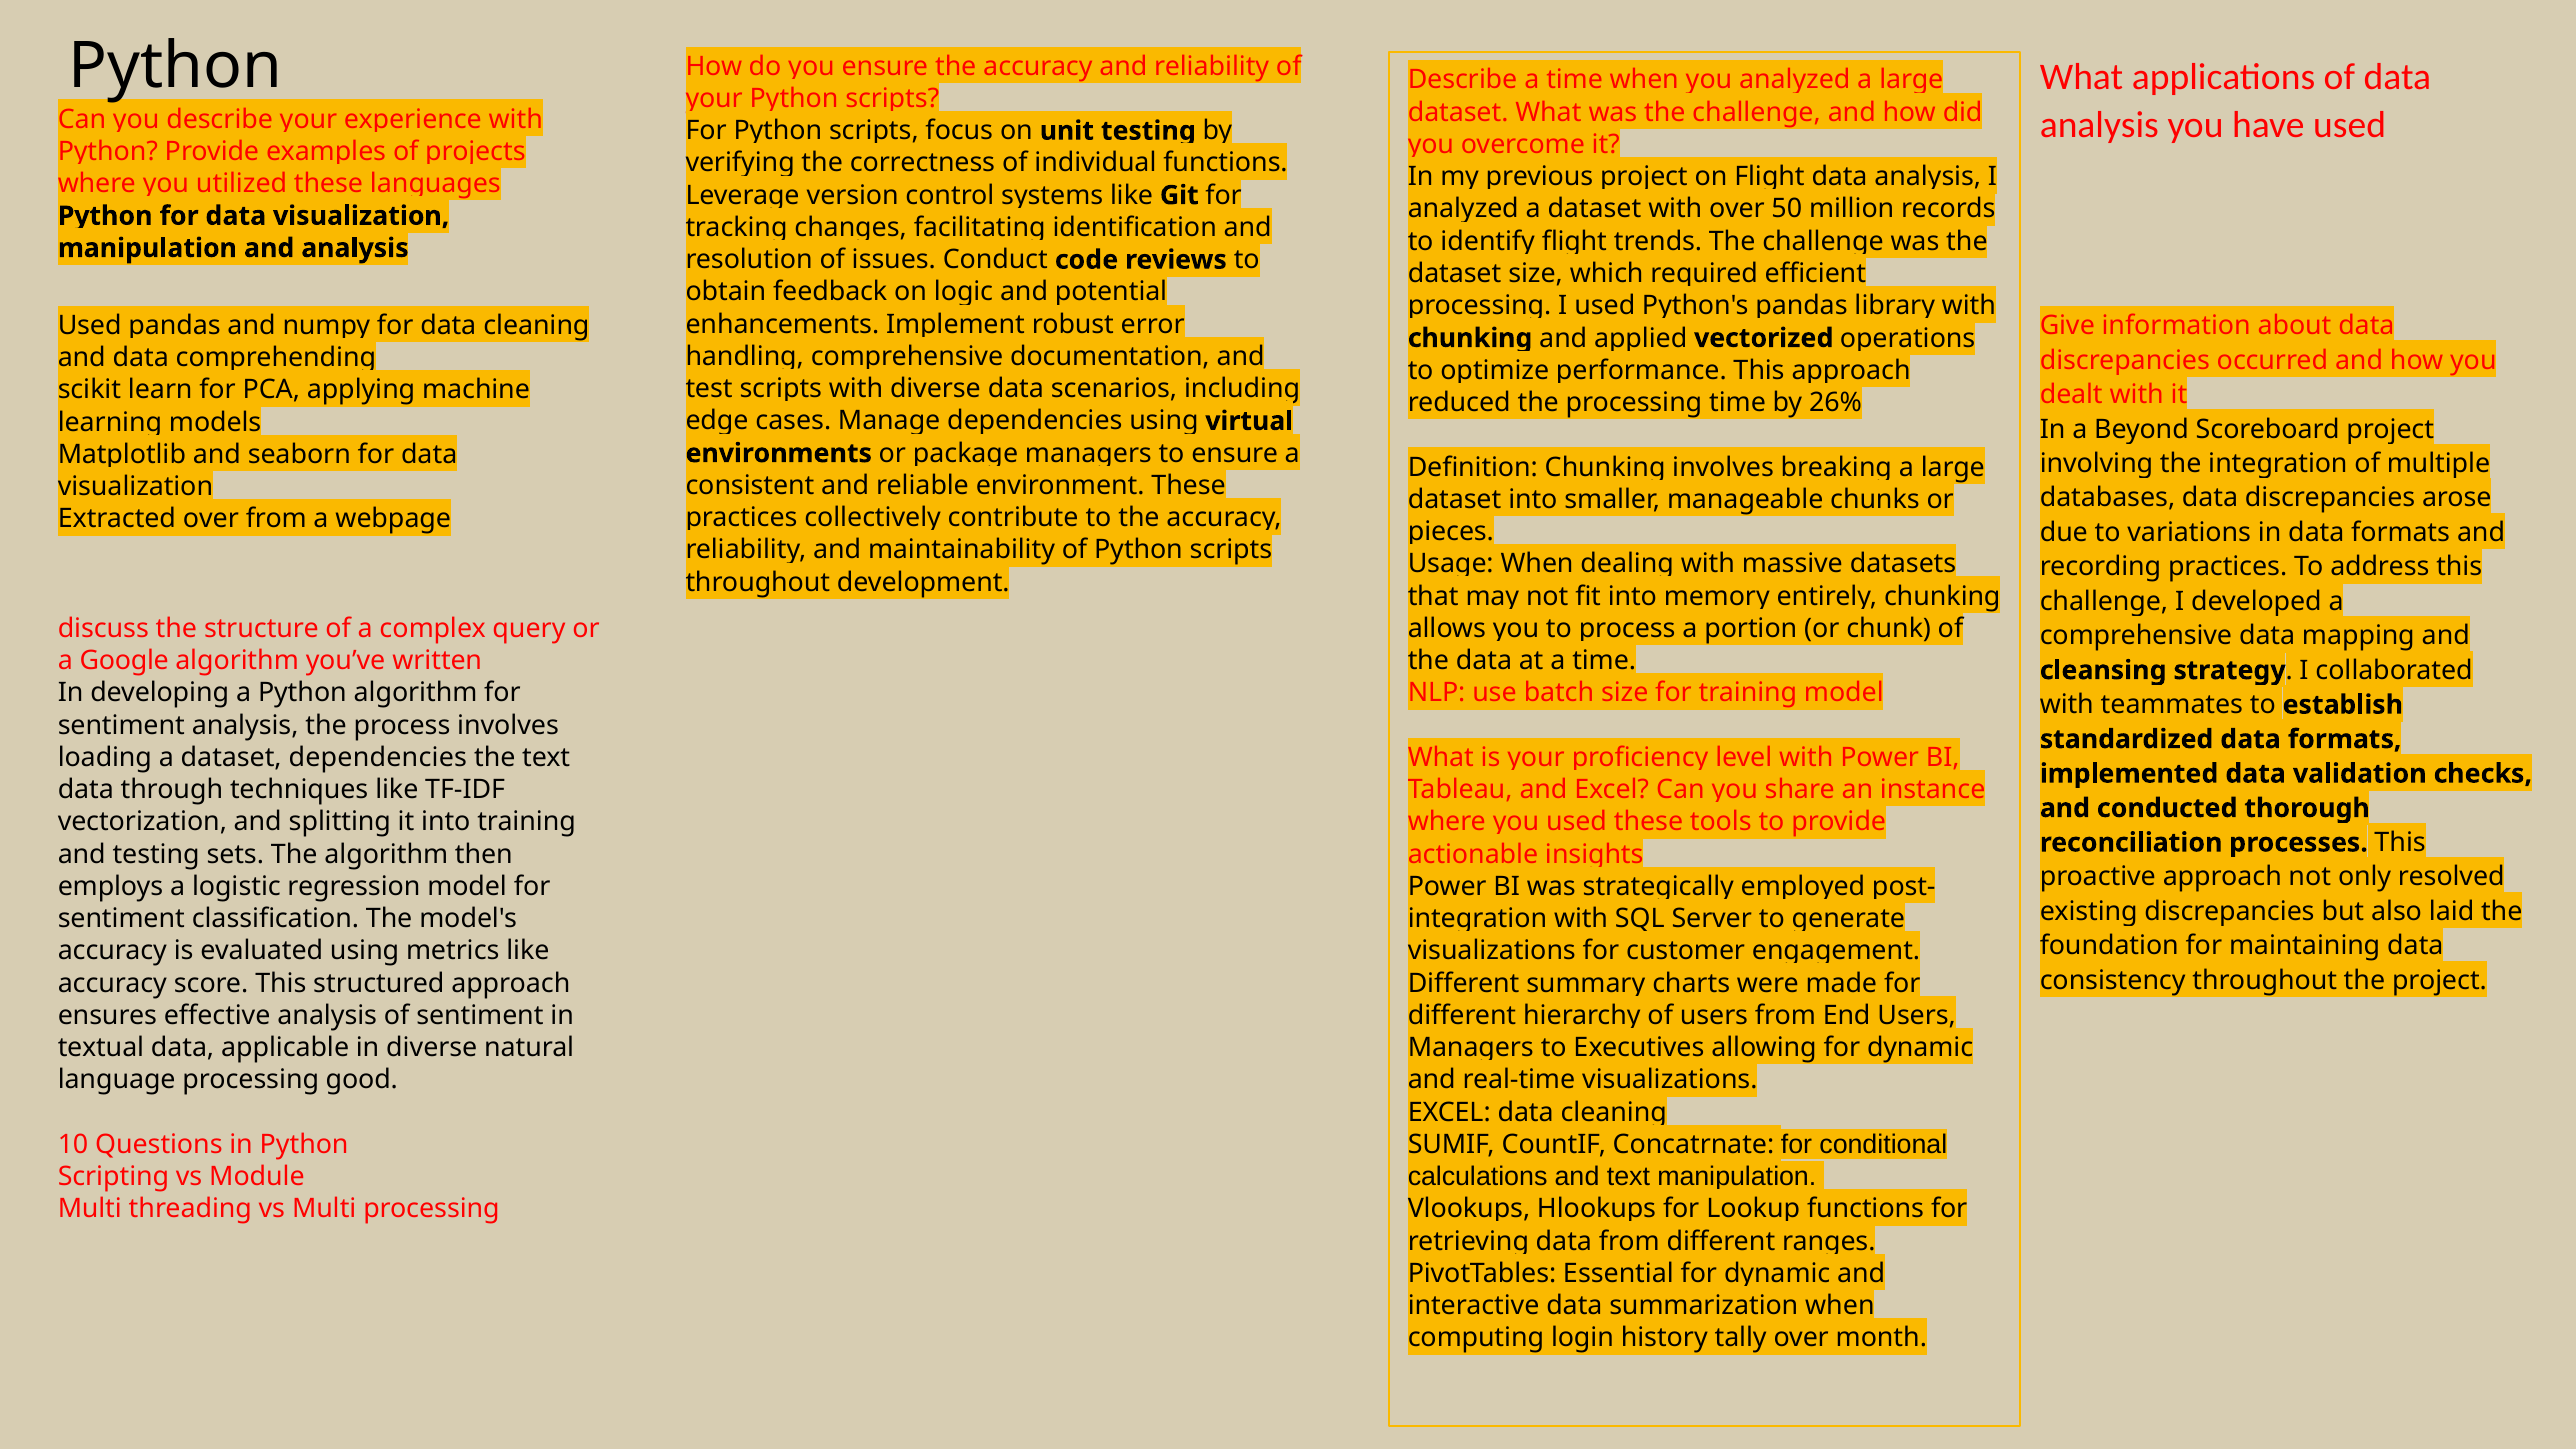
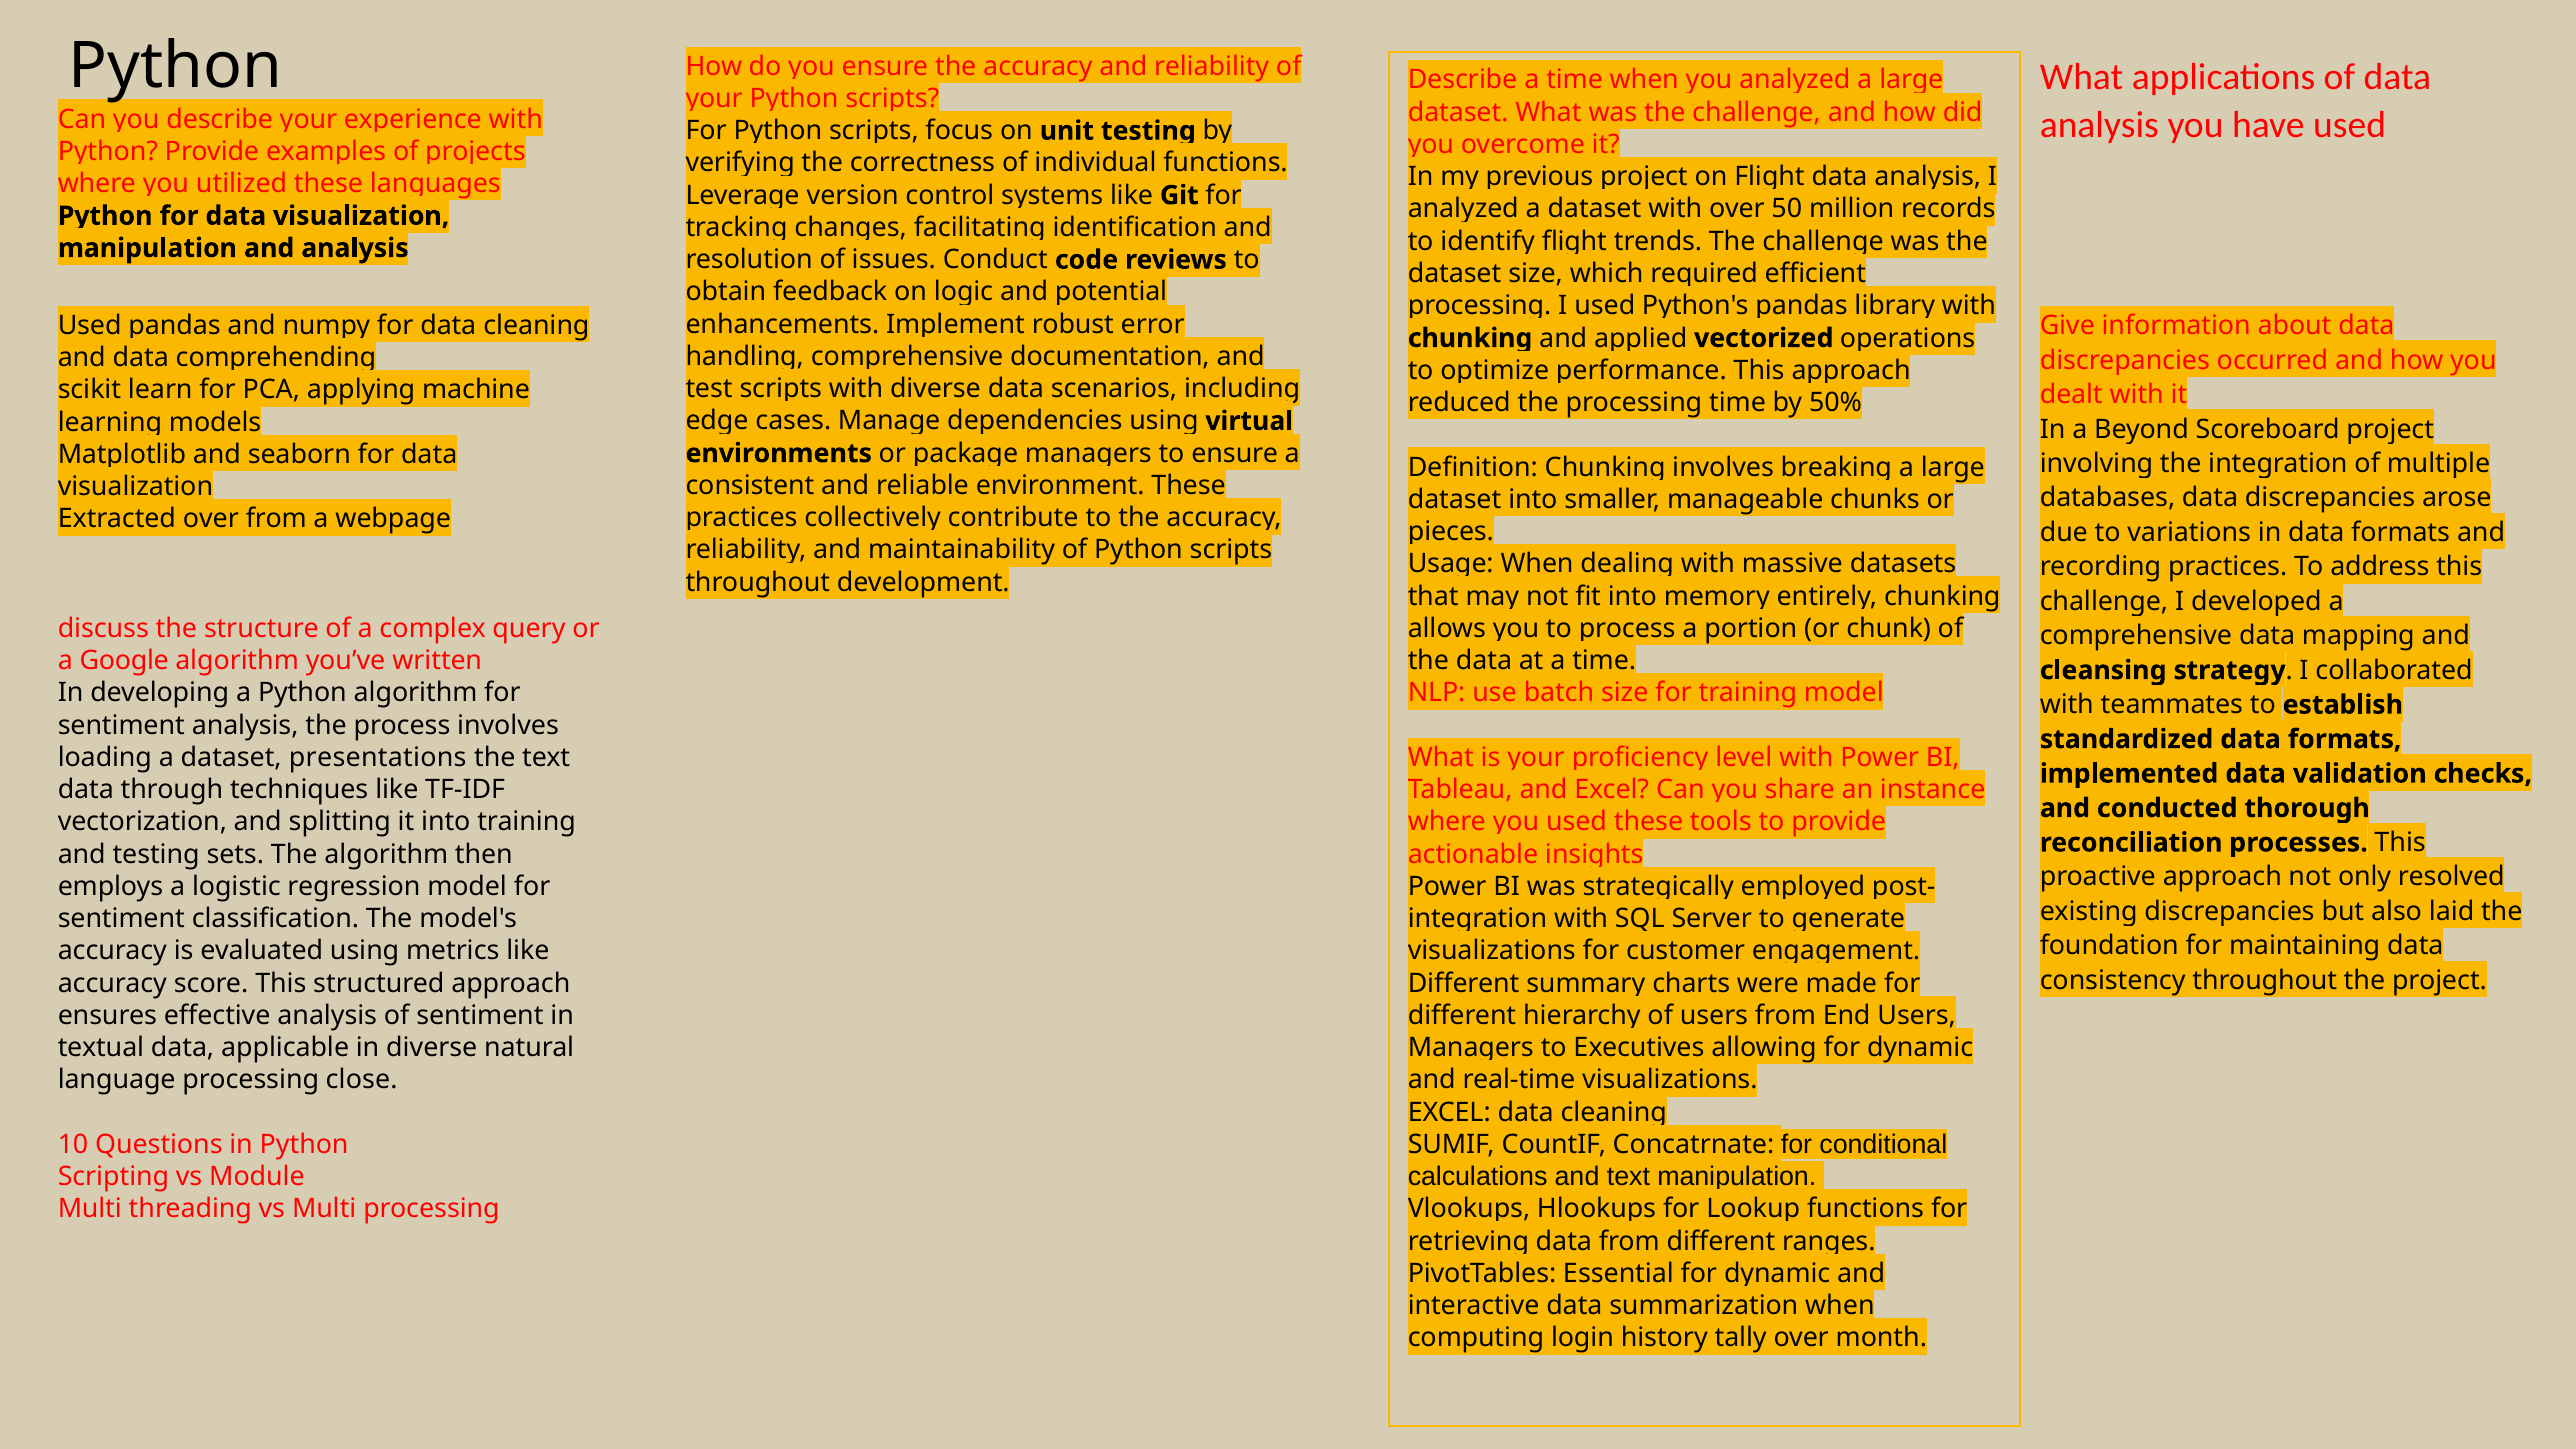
26%: 26% -> 50%
dataset dependencies: dependencies -> presentations
good: good -> close
